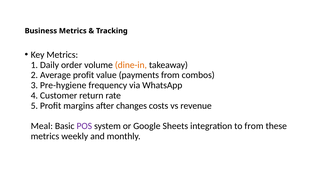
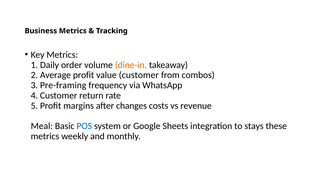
value payments: payments -> customer
Pre-hygiene: Pre-hygiene -> Pre-framing
POS colour: purple -> blue
to from: from -> stays
